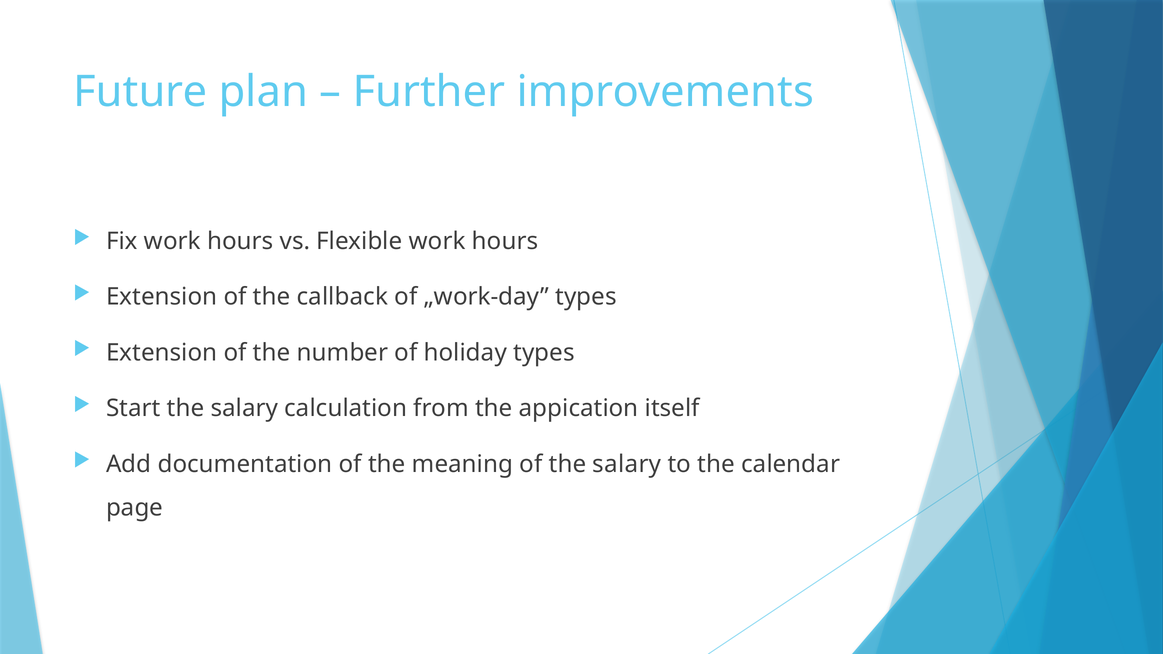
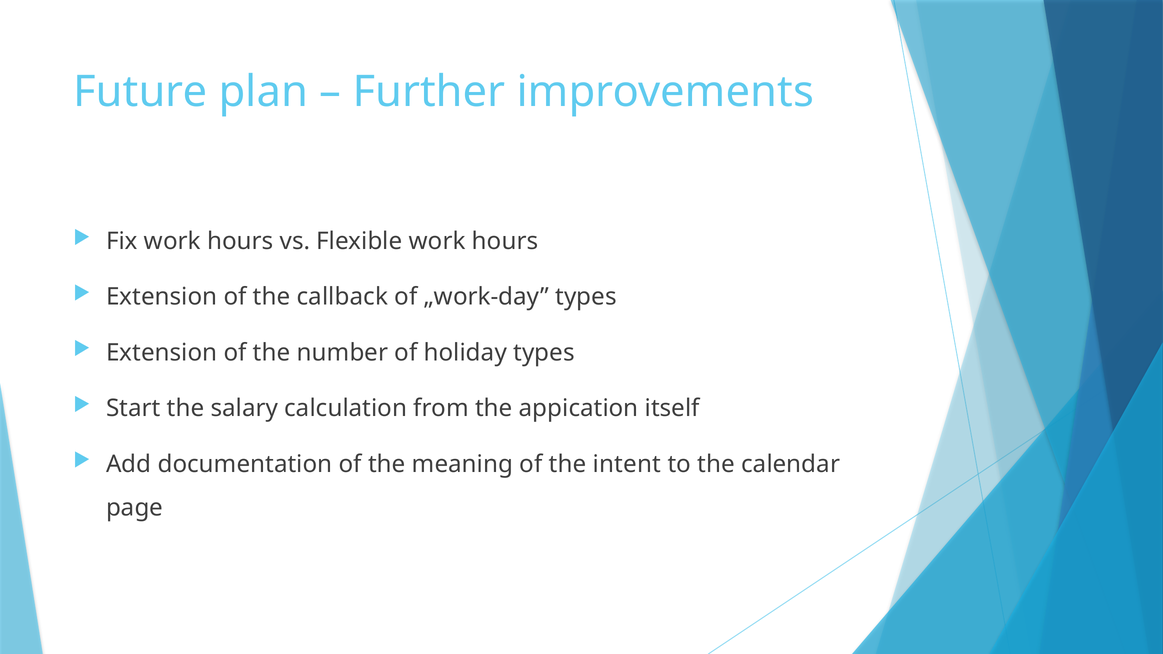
of the salary: salary -> intent
